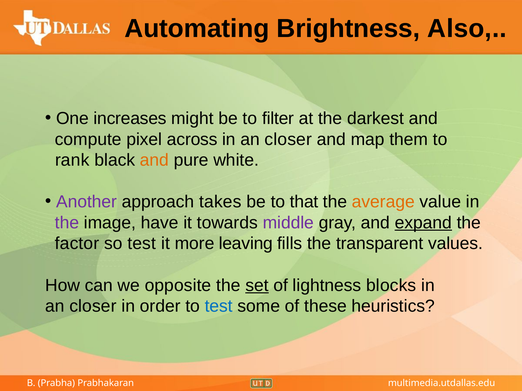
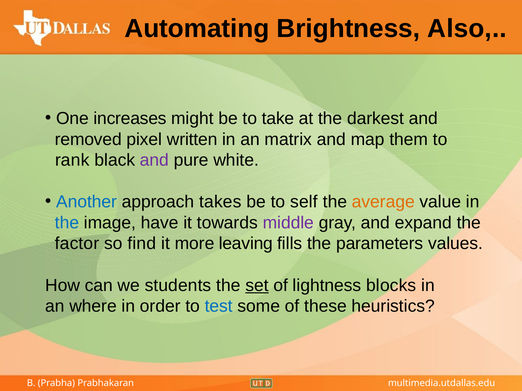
filter: filter -> take
compute: compute -> removed
across: across -> written
closer at (288, 139): closer -> matrix
and at (154, 160) colour: orange -> purple
Another colour: purple -> blue
that: that -> self
the at (67, 223) colour: purple -> blue
expand underline: present -> none
so test: test -> find
transparent: transparent -> parameters
opposite: opposite -> students
closer at (93, 307): closer -> where
